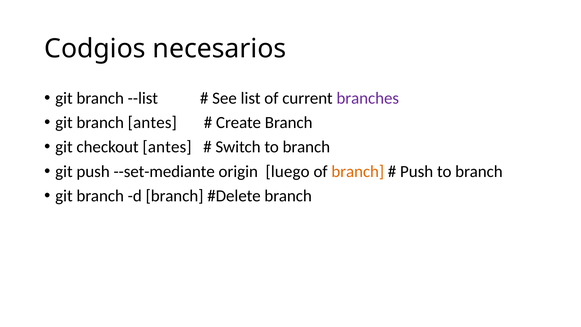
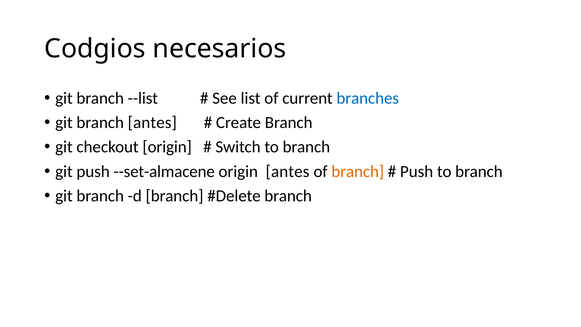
branches colour: purple -> blue
checkout antes: antes -> origin
--set-mediante: --set-mediante -> --set-almacene
origin luego: luego -> antes
